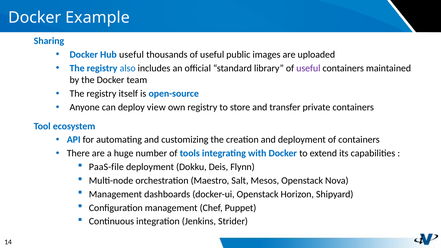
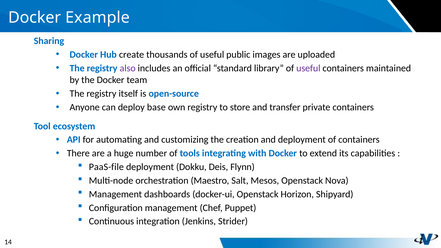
Hub useful: useful -> create
also colour: blue -> purple
view: view -> base
